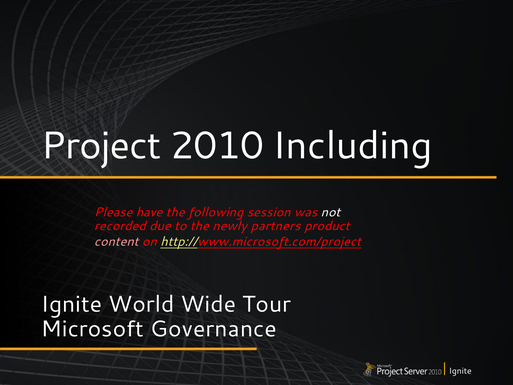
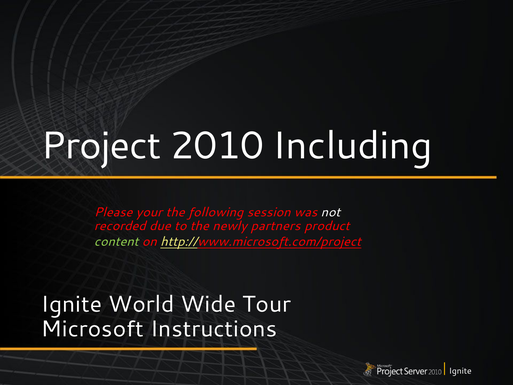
have: have -> your
content colour: pink -> light green
Governance: Governance -> Instructions
